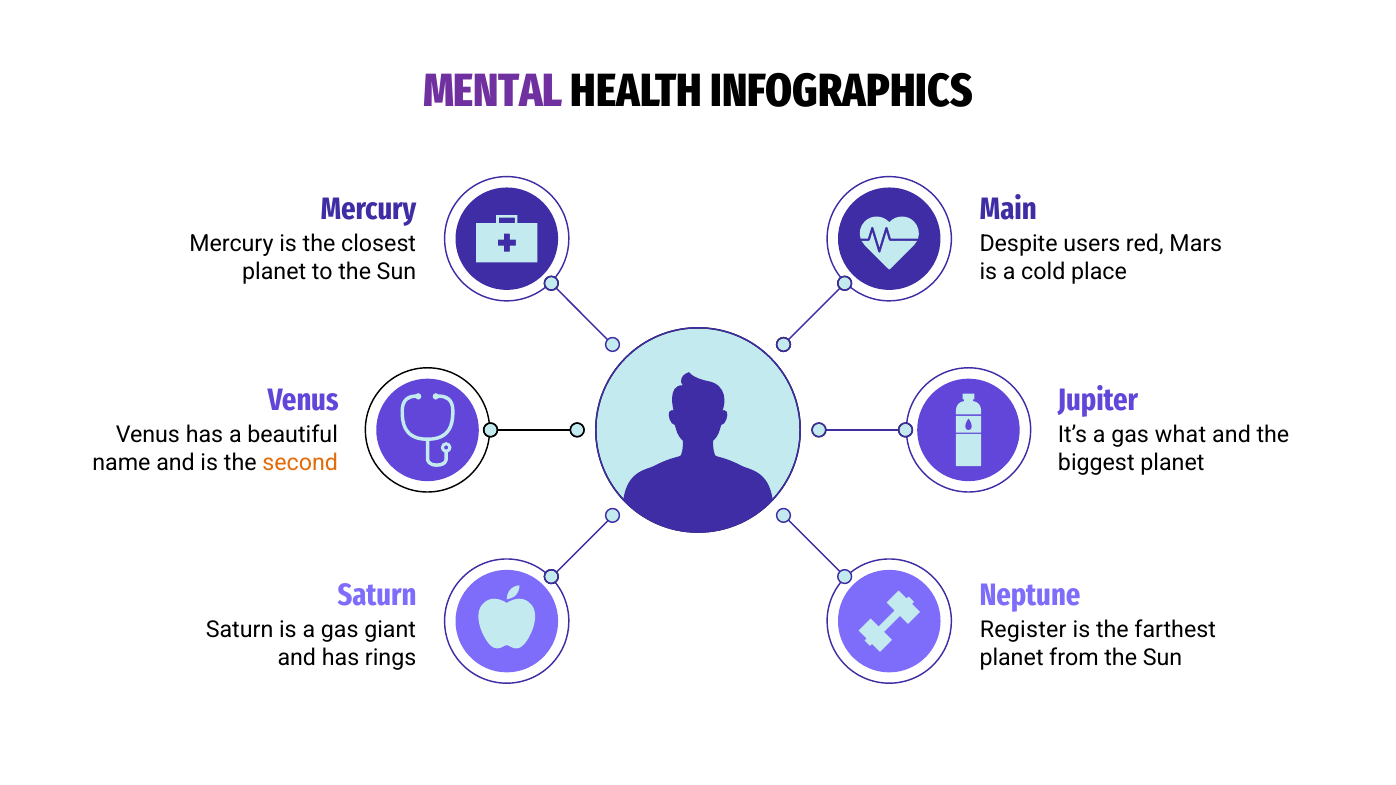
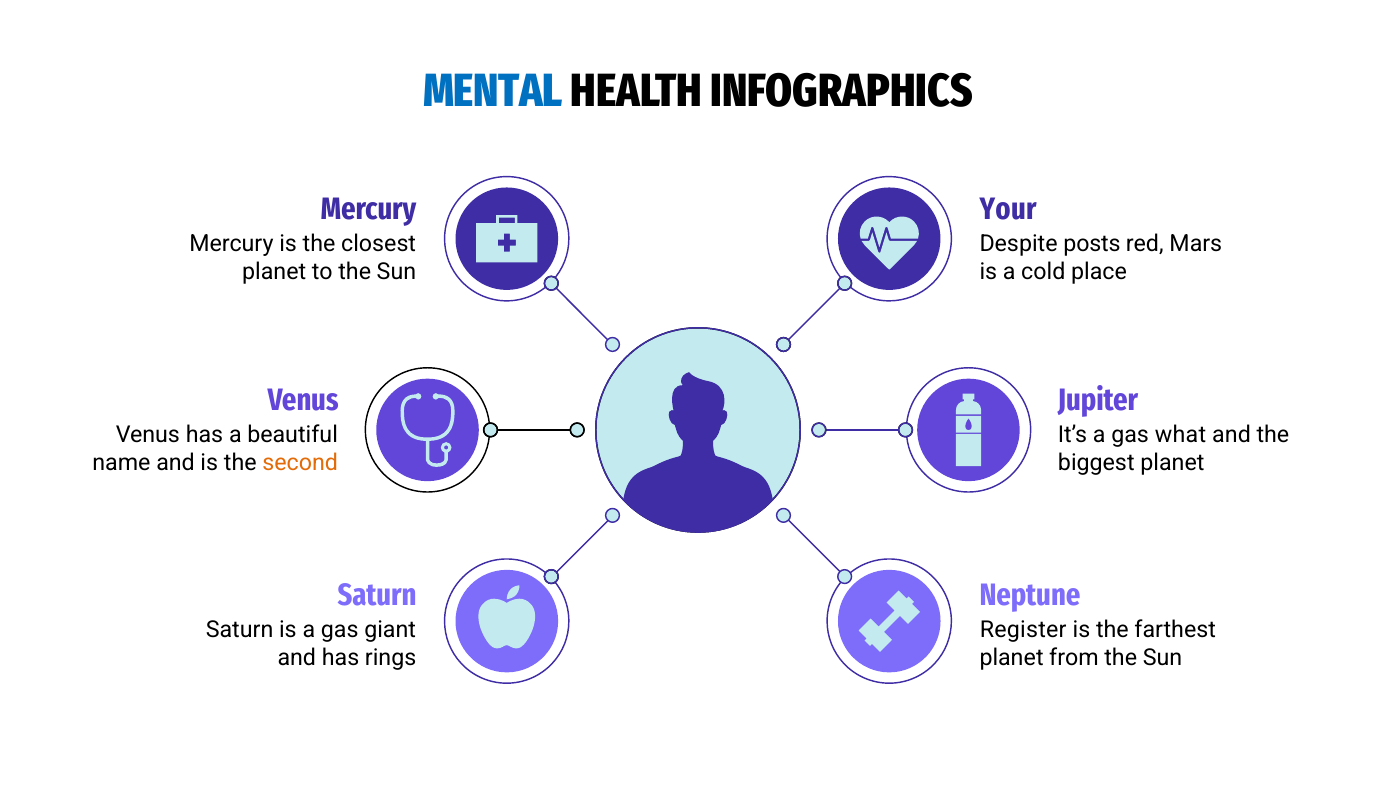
MENTAL colour: purple -> blue
Main: Main -> Your
users: users -> posts
